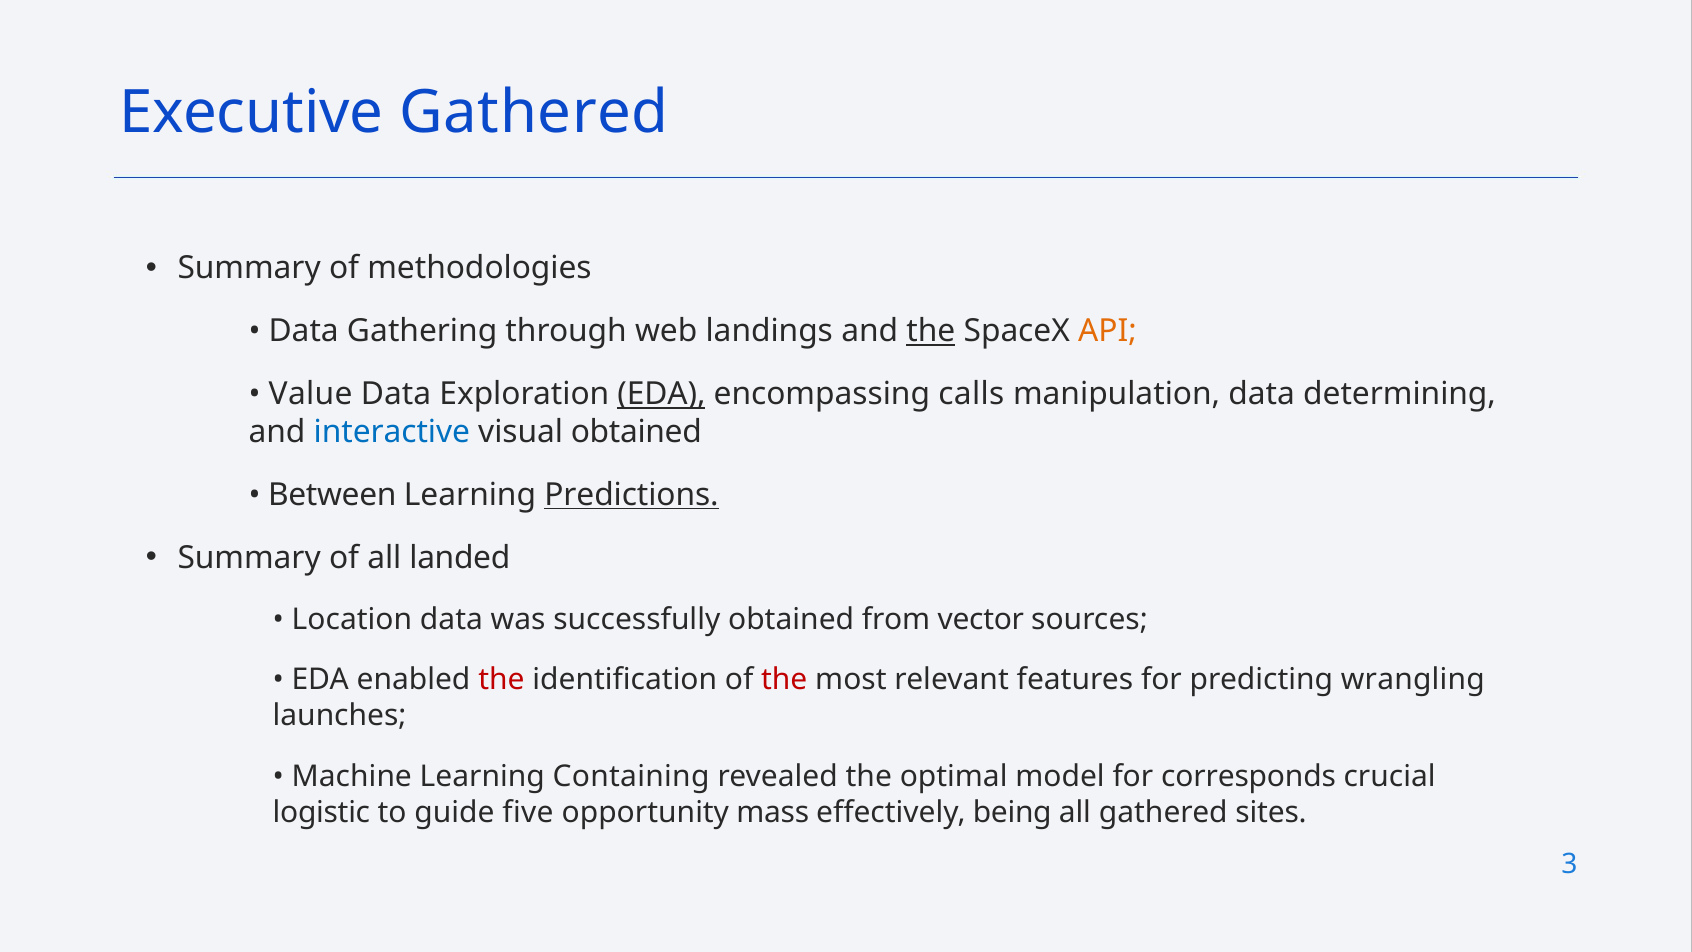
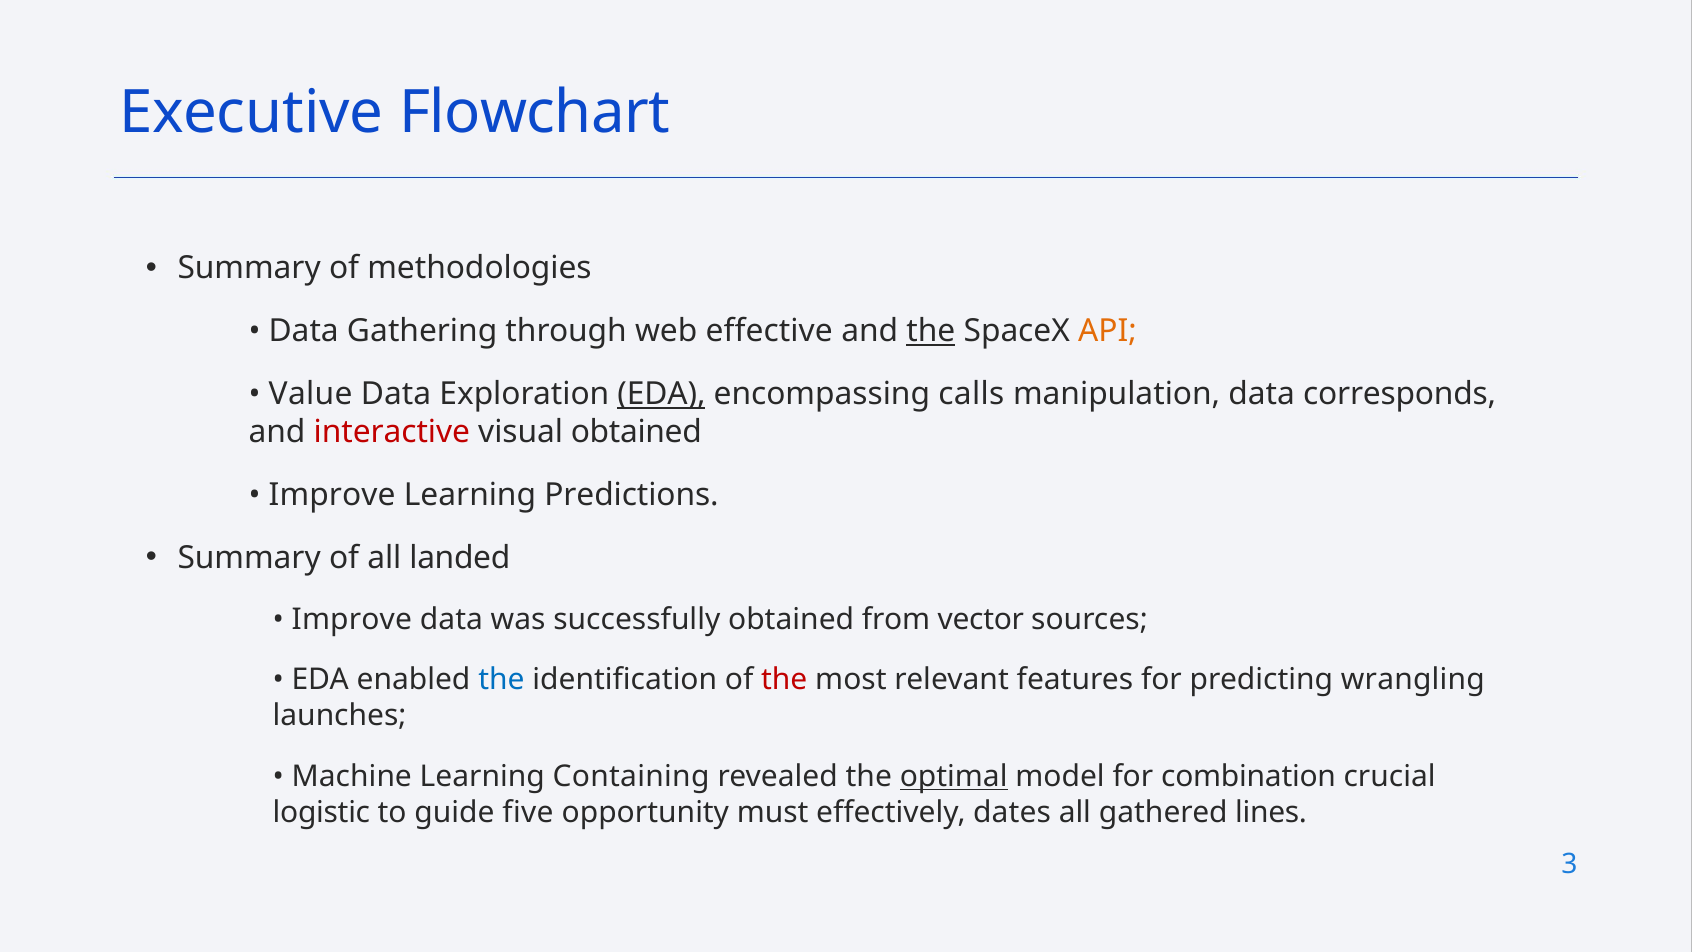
Executive Gathered: Gathered -> Flowchart
landings: landings -> effective
determining: determining -> corresponds
interactive colour: blue -> red
Between at (332, 495): Between -> Improve
Predictions underline: present -> none
Location at (352, 619): Location -> Improve
the at (501, 680) colour: red -> blue
optimal underline: none -> present
corresponds: corresponds -> combination
mass: mass -> must
being: being -> dates
sites: sites -> lines
